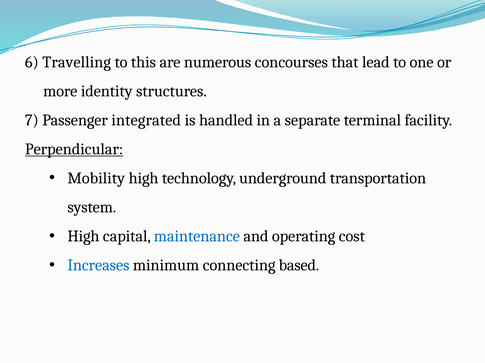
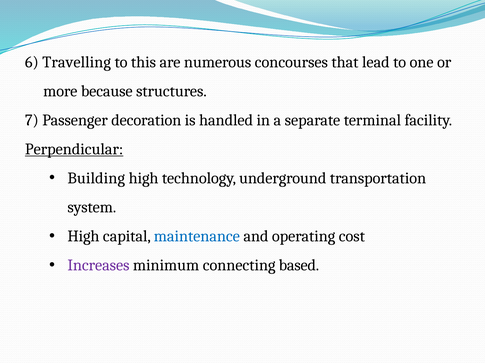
identity: identity -> because
integrated: integrated -> decoration
Mobility: Mobility -> Building
Increases colour: blue -> purple
